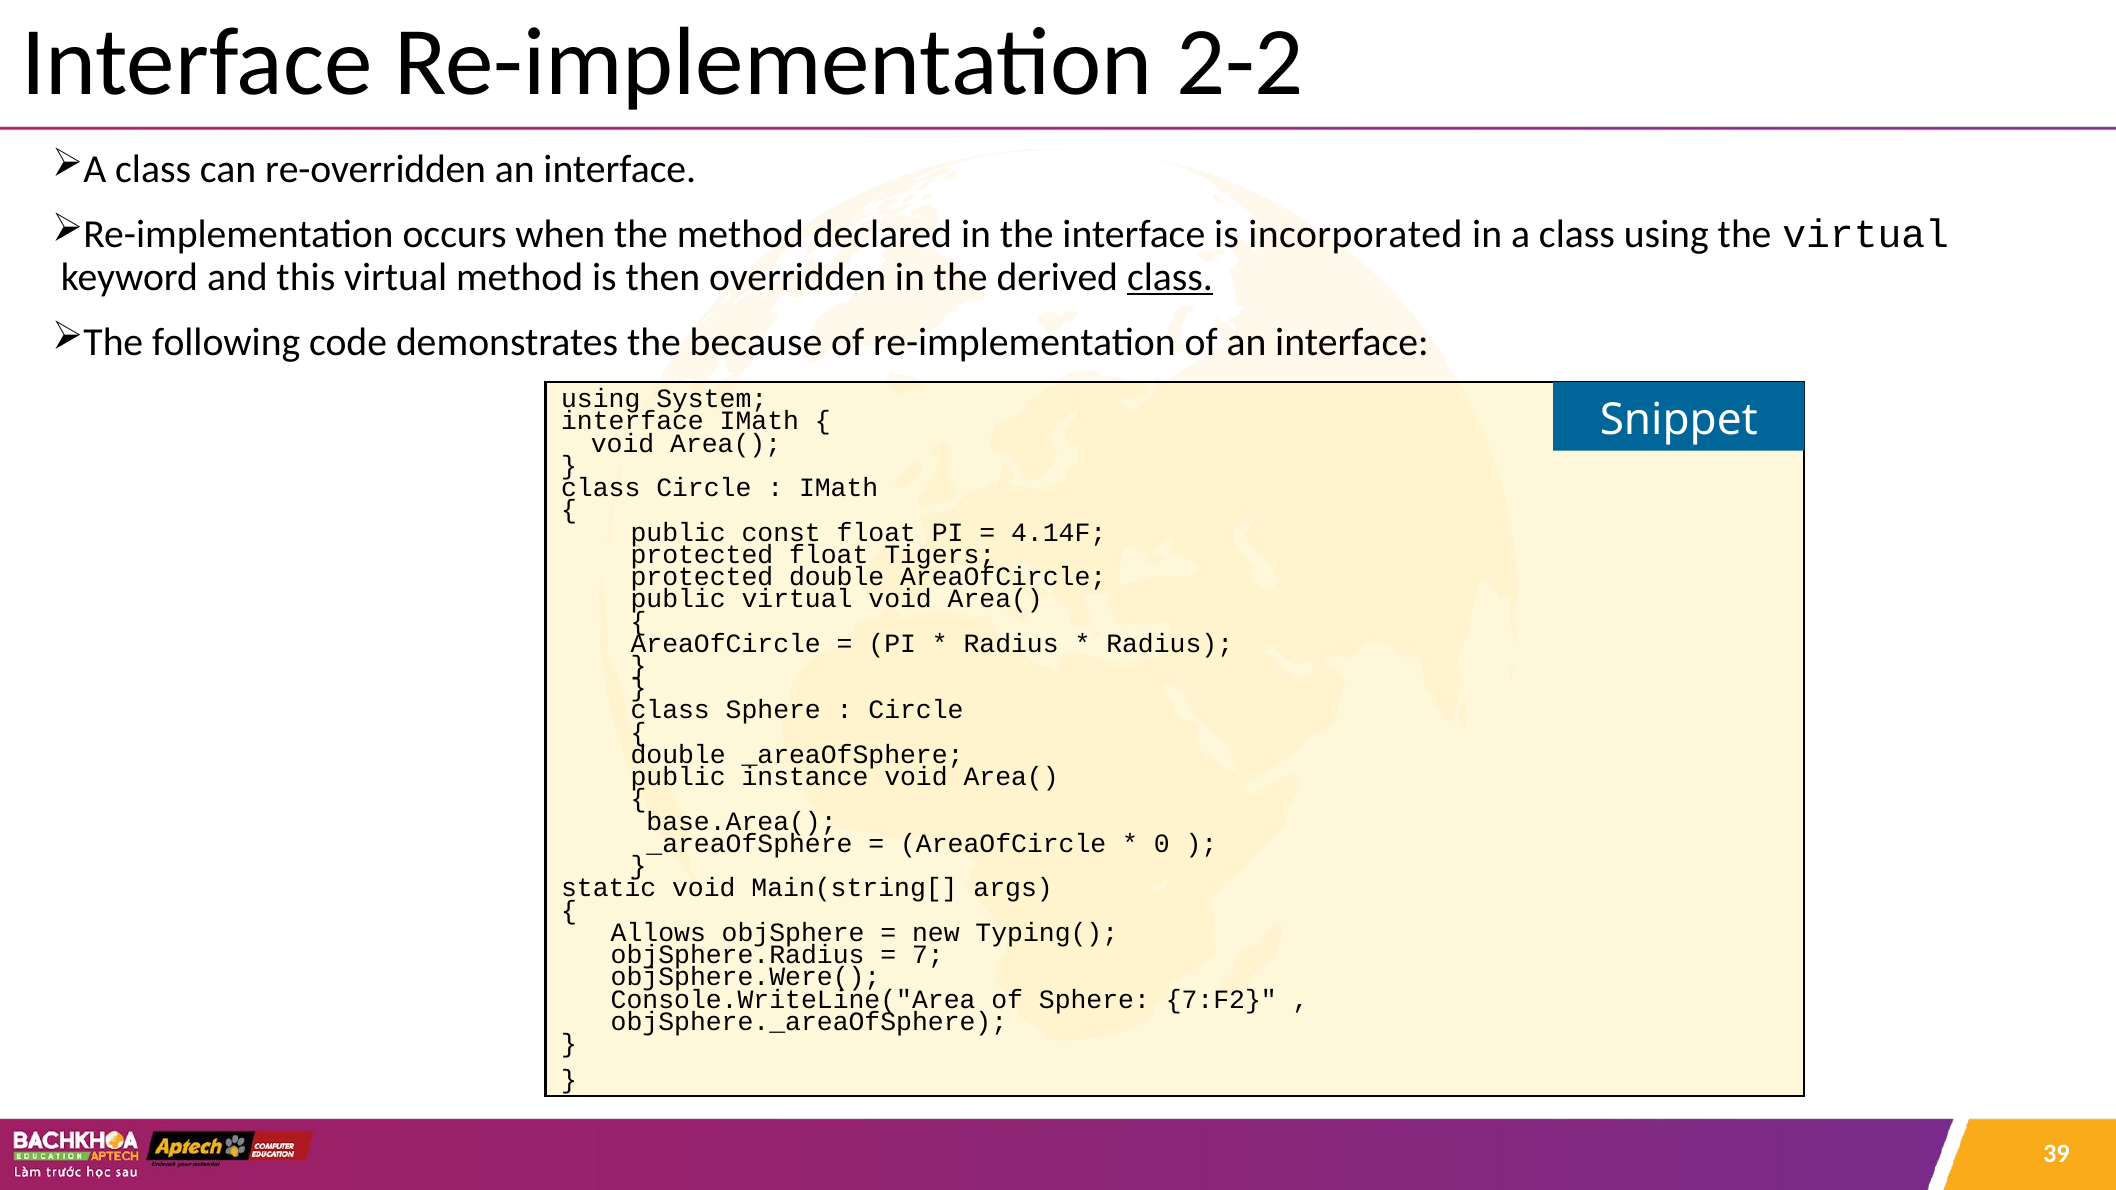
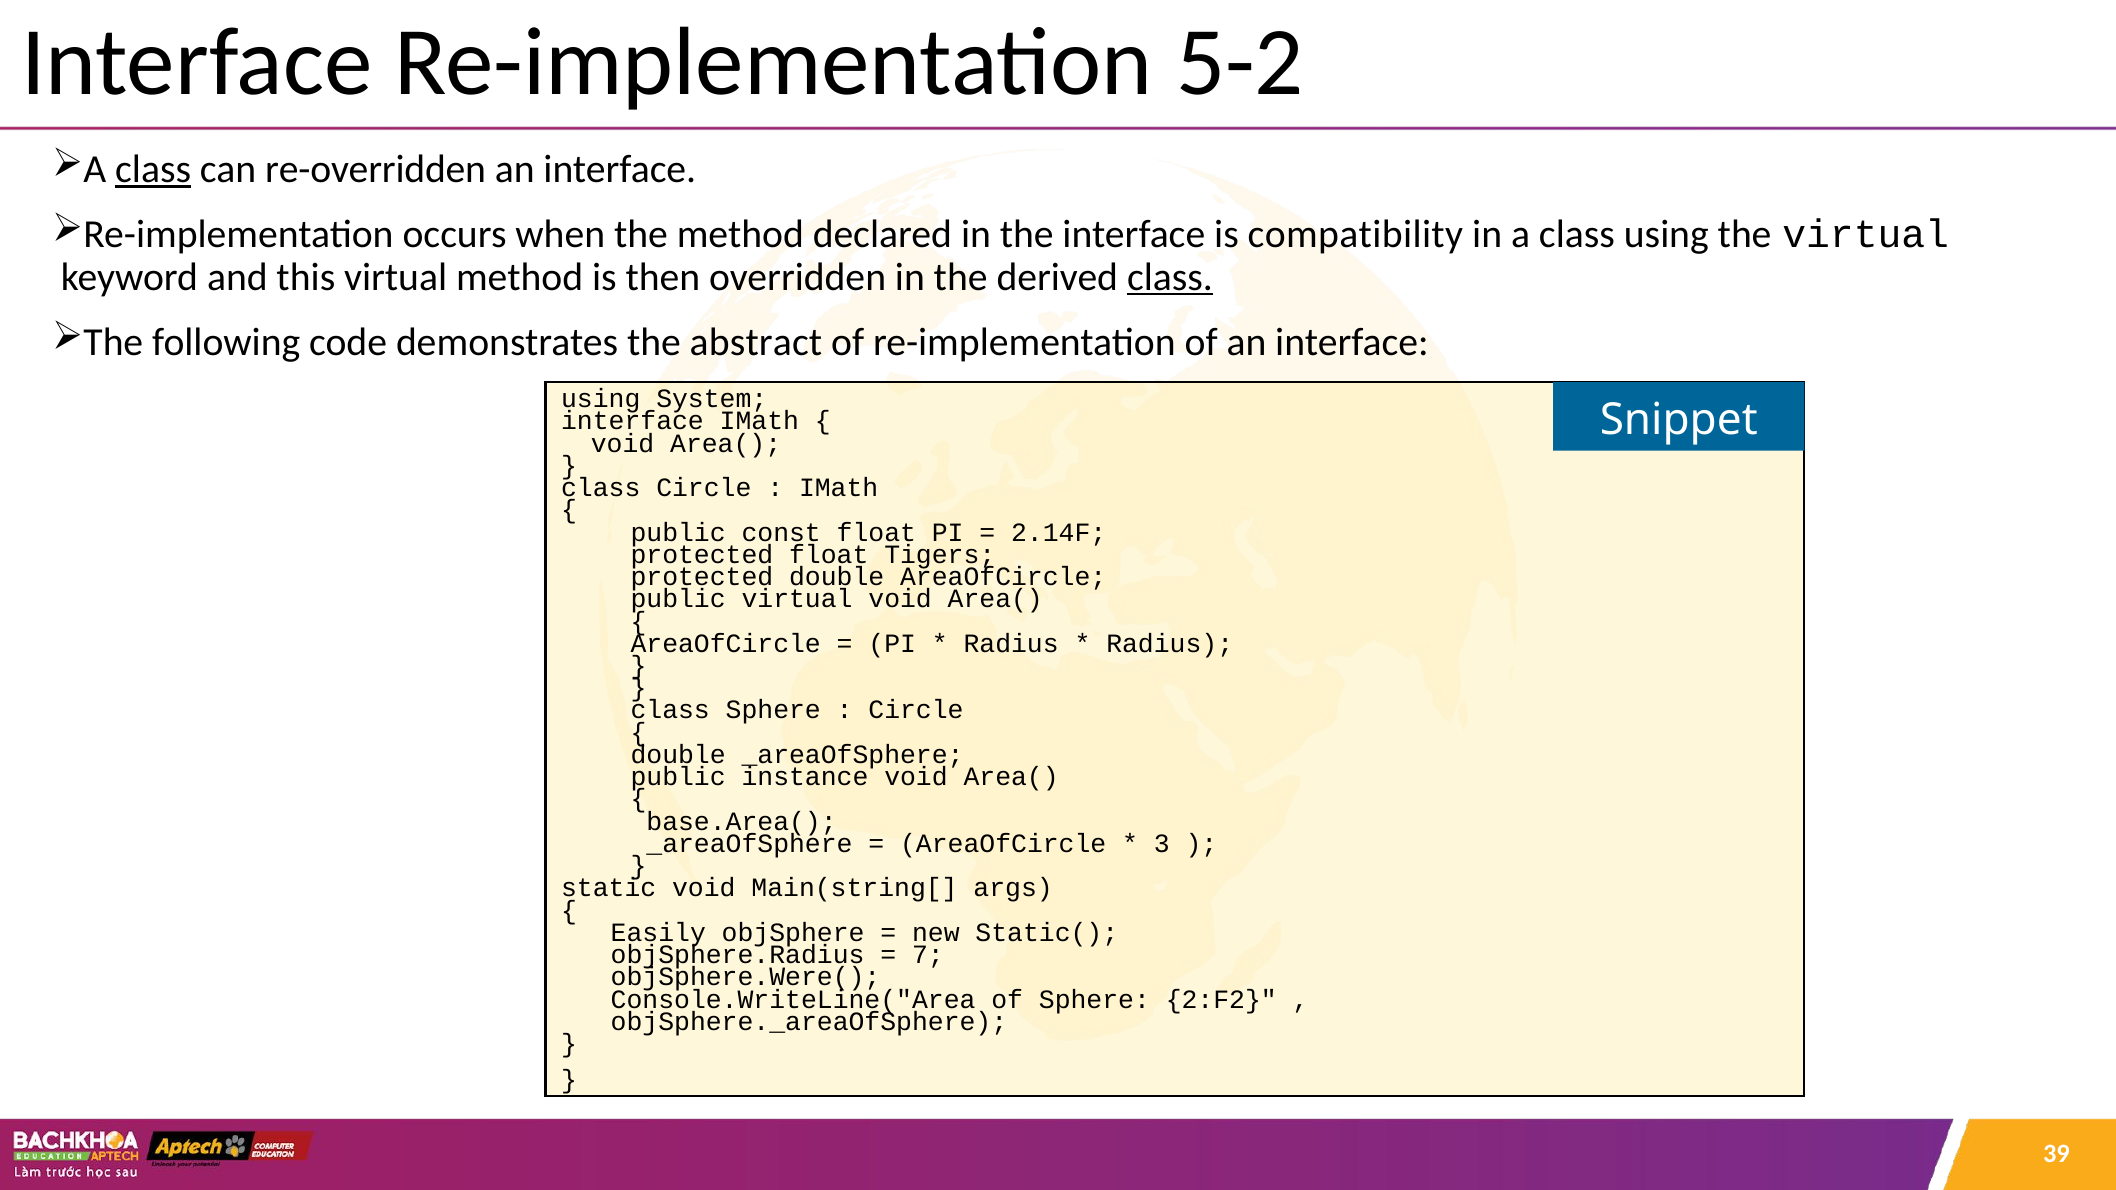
2-2: 2-2 -> 5-2
class at (153, 169) underline: none -> present
incorporated: incorporated -> compatibility
because: because -> abstract
4.14F: 4.14F -> 2.14F
0: 0 -> 3
Allows: Allows -> Easily
Typing(: Typing( -> Static(
7:F2: 7:F2 -> 2:F2
